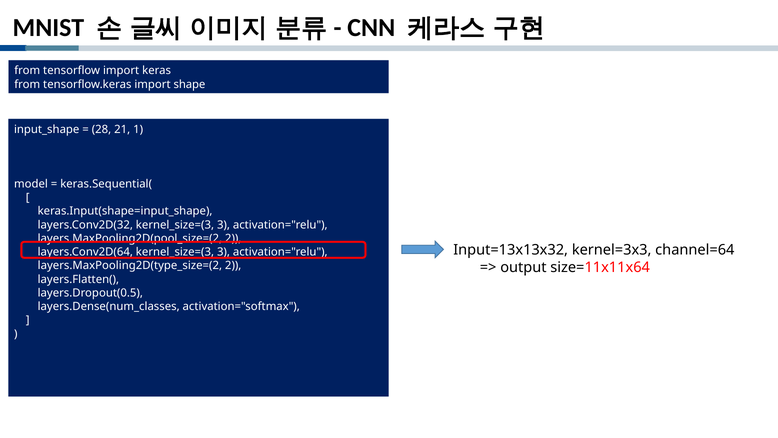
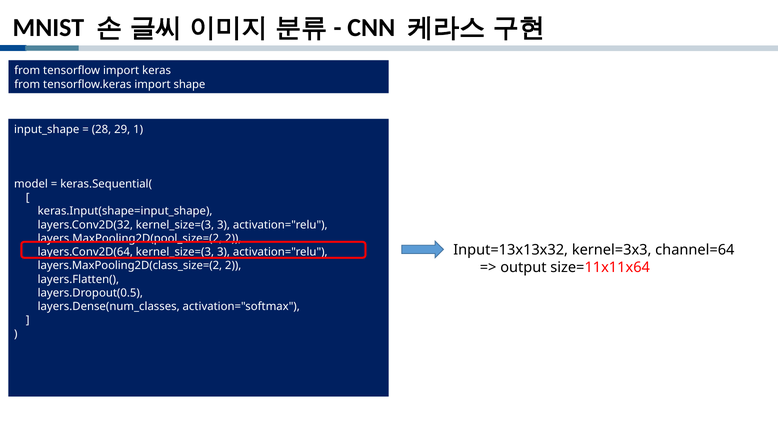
21: 21 -> 29
layers.MaxPooling2D(type_size=(2: layers.MaxPooling2D(type_size=(2 -> layers.MaxPooling2D(class_size=(2
